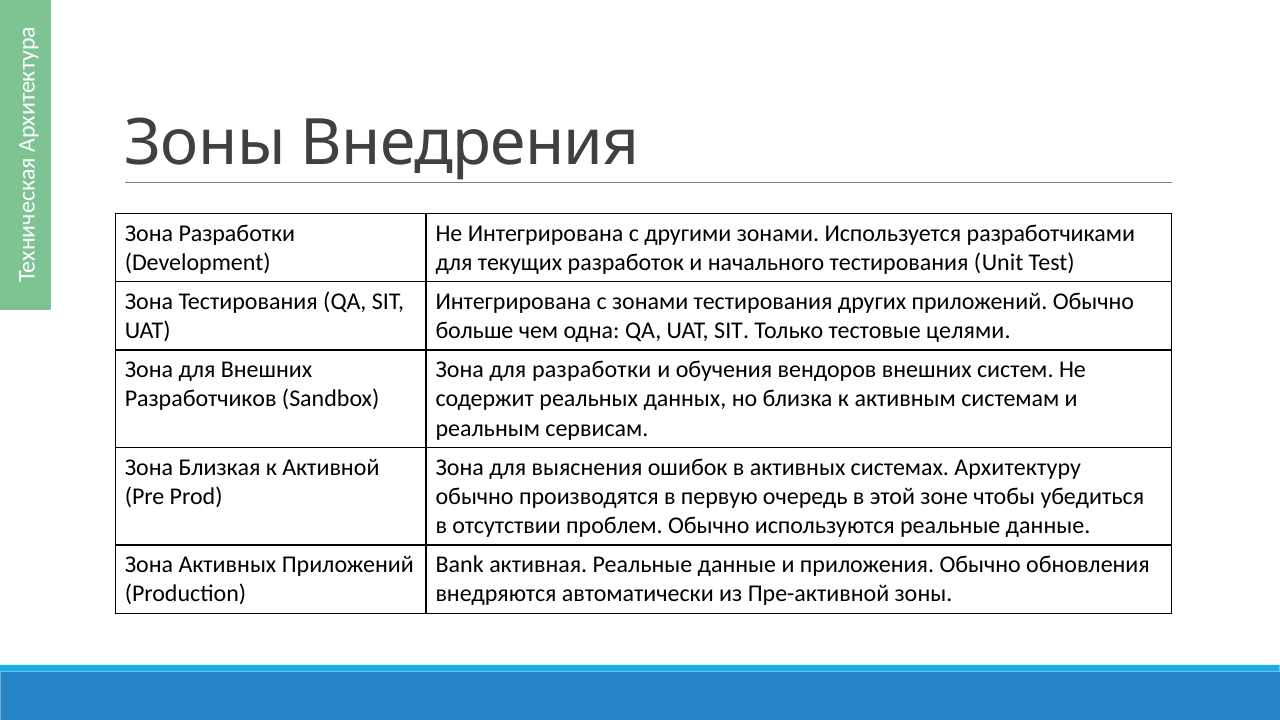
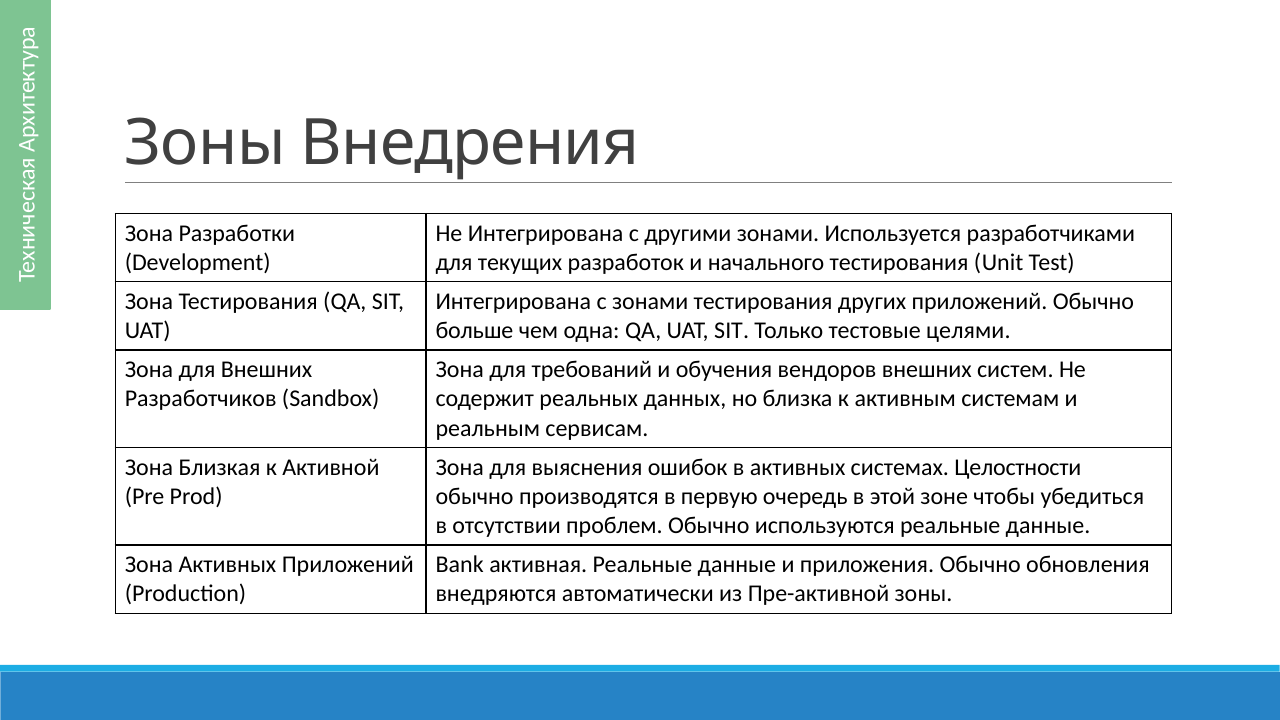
для разработки: разработки -> требований
Архитектуру: Архитектуру -> Целостности
